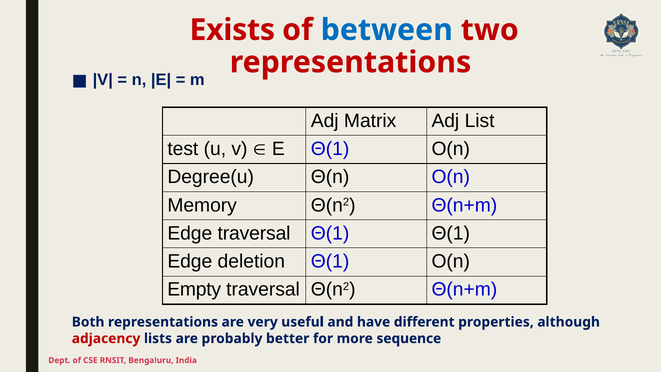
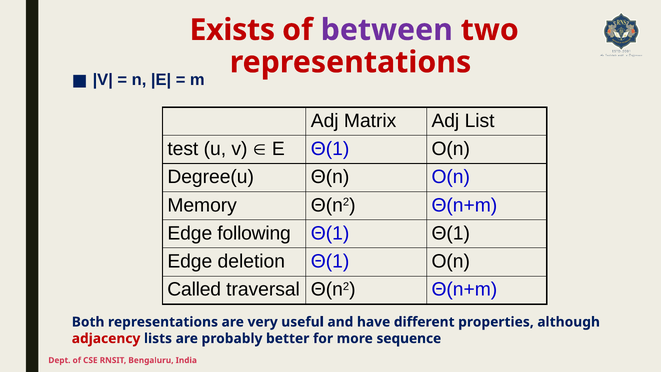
between colour: blue -> purple
Edge traversal: traversal -> following
Empty: Empty -> Called
